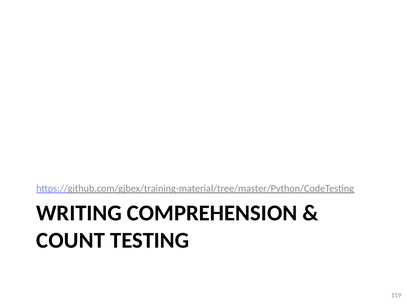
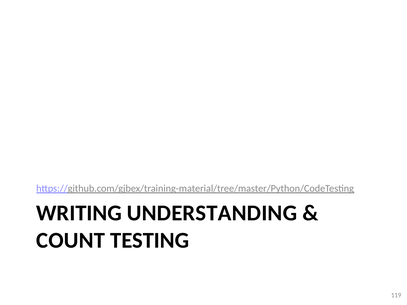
COMPREHENSION: COMPREHENSION -> UNDERSTANDING
